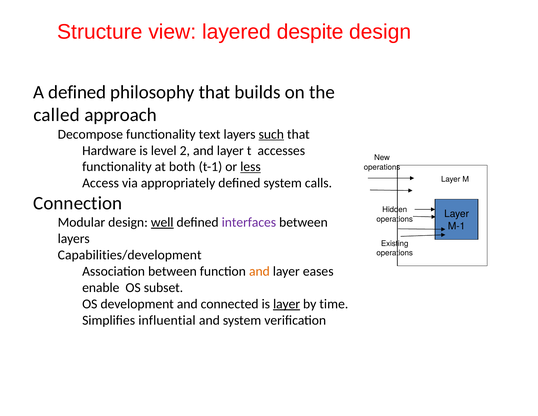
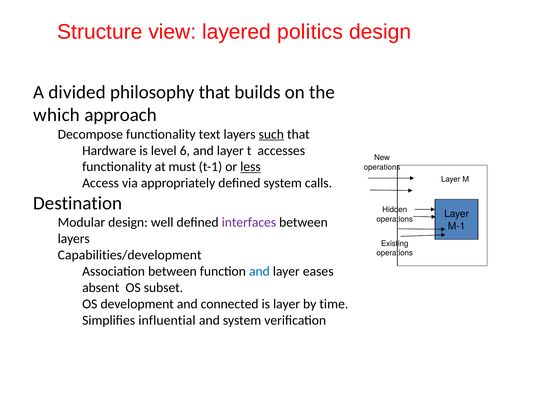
despite: despite -> politics
A defined: defined -> divided
called: called -> which
2: 2 -> 6
both: both -> must
Connection: Connection -> Destination
well underline: present -> none
and at (259, 271) colour: orange -> blue
enable: enable -> absent
layer at (287, 304) underline: present -> none
